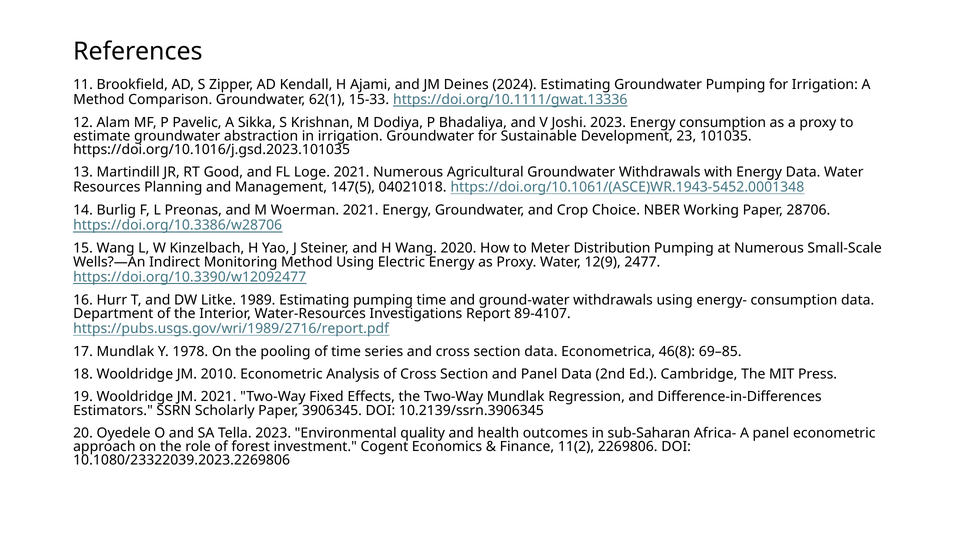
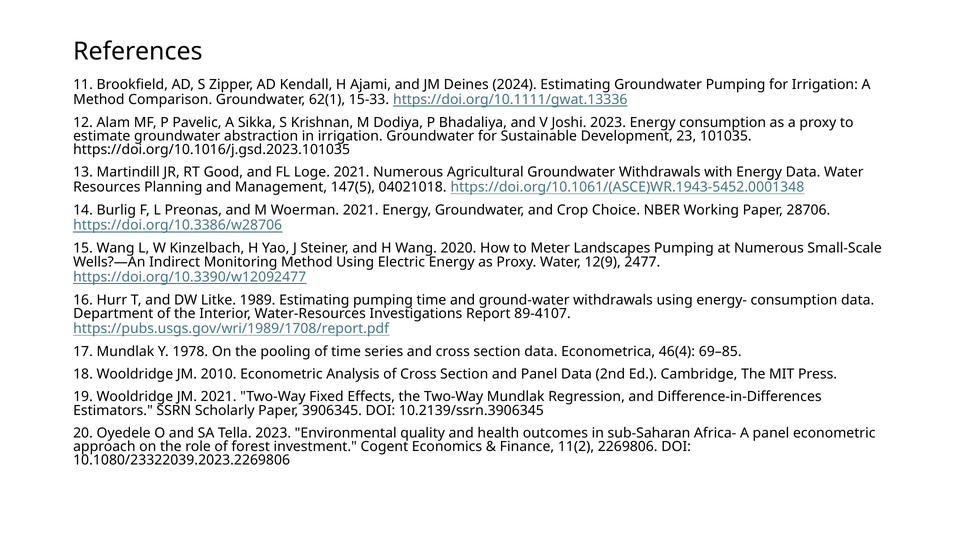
Distribution: Distribution -> Landscapes
https://pubs.usgs.gov/wri/1989/2716/report.pdf: https://pubs.usgs.gov/wri/1989/2716/report.pdf -> https://pubs.usgs.gov/wri/1989/1708/report.pdf
46(8: 46(8 -> 46(4
